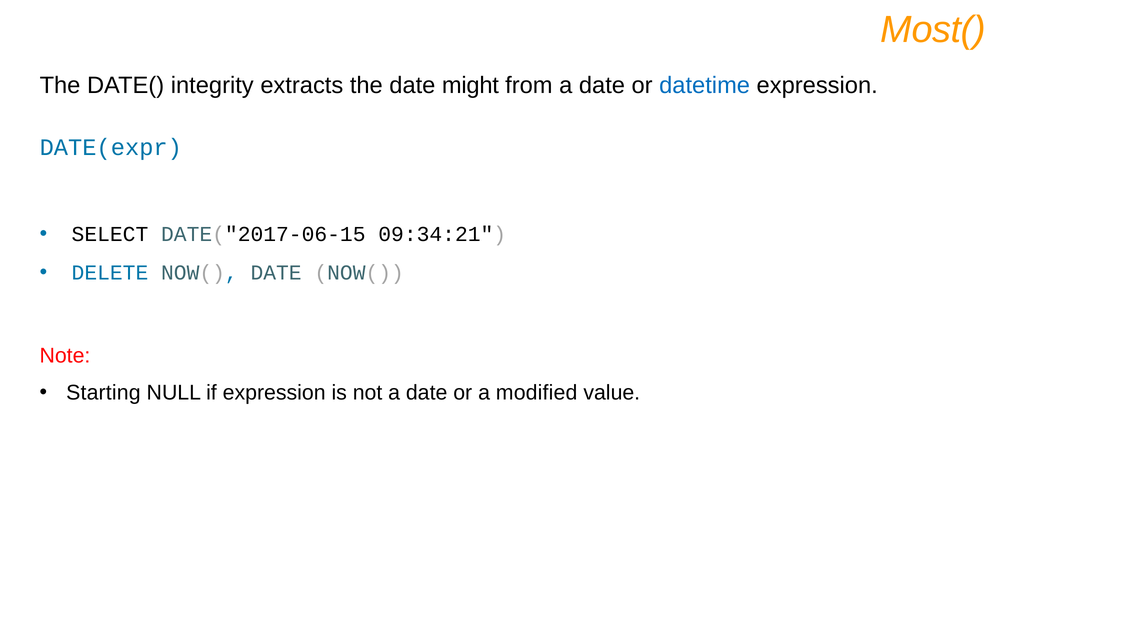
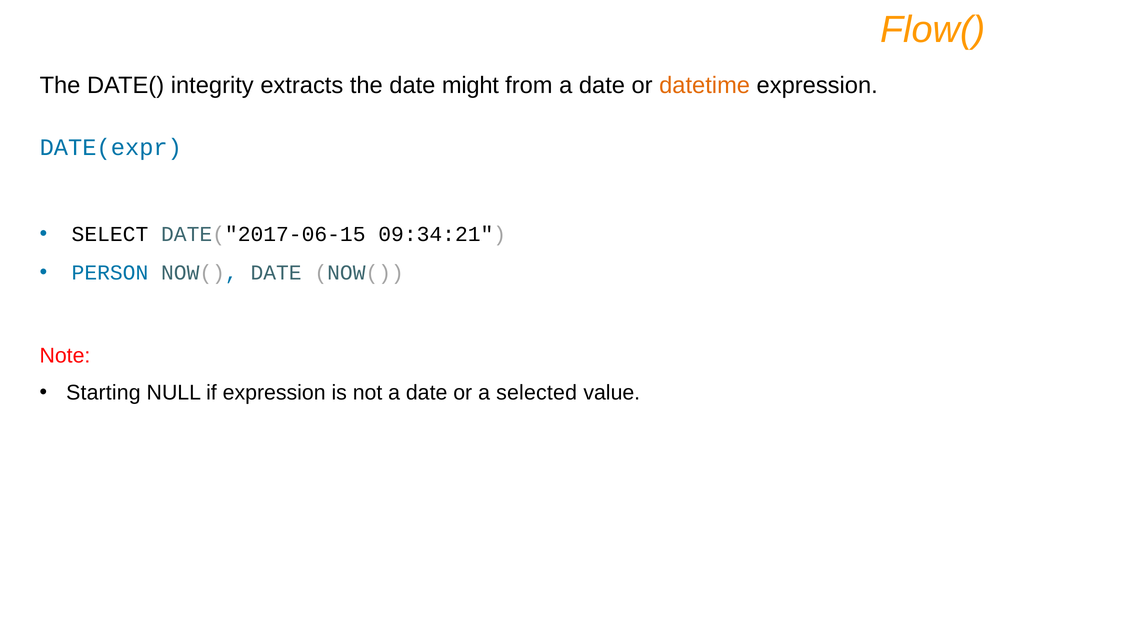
Most(: Most( -> Flow(
datetime colour: blue -> orange
DELETE: DELETE -> PERSON
modified: modified -> selected
